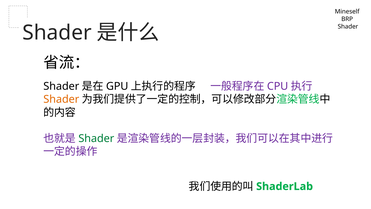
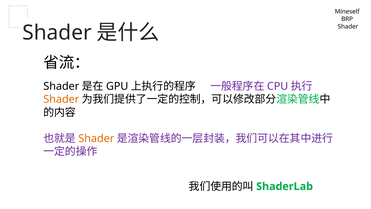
Shader at (96, 138) colour: green -> orange
